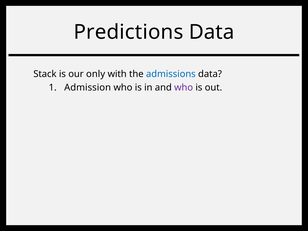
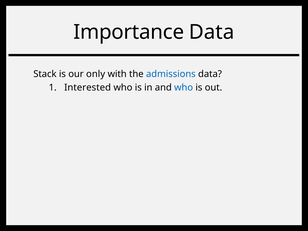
Predictions: Predictions -> Importance
Admission: Admission -> Interested
who at (184, 88) colour: purple -> blue
